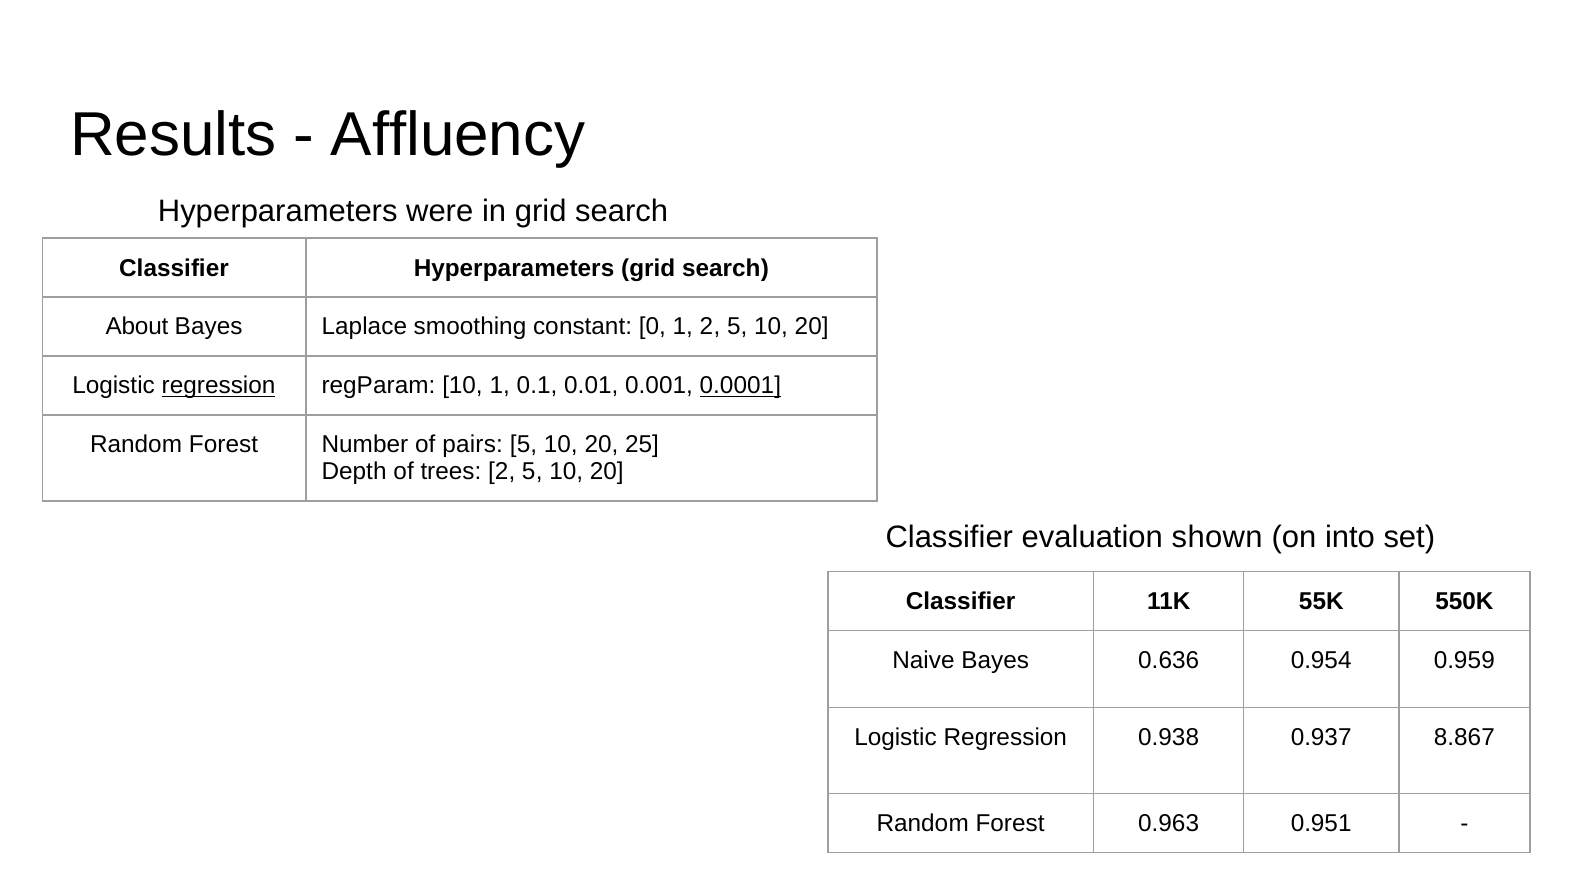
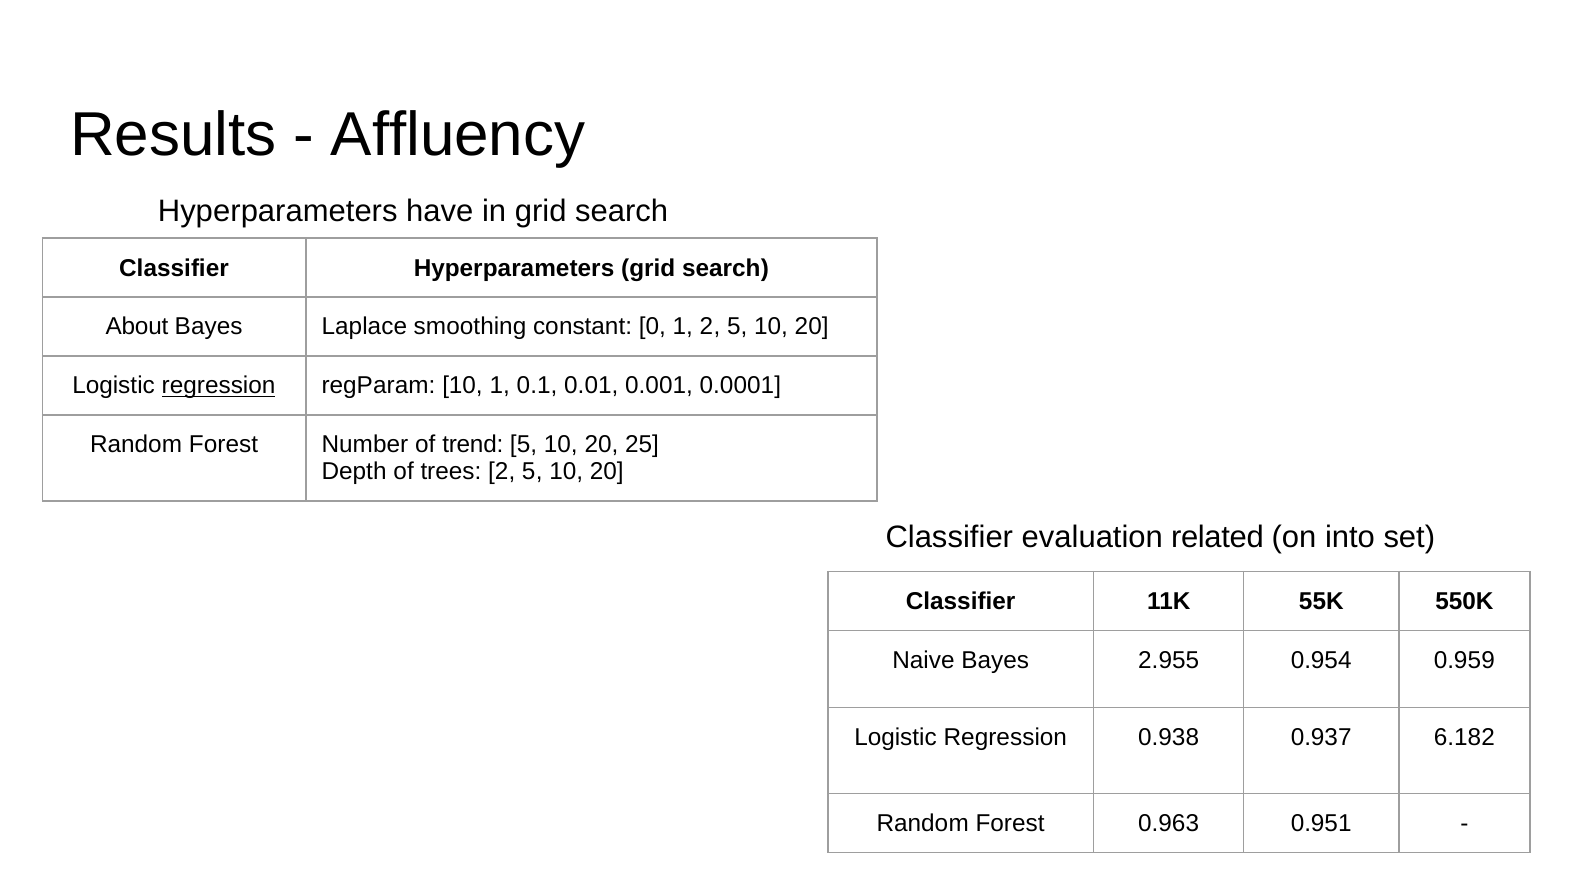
were: were -> have
0.0001 underline: present -> none
pairs: pairs -> trend
shown: shown -> related
0.636: 0.636 -> 2.955
8.867: 8.867 -> 6.182
